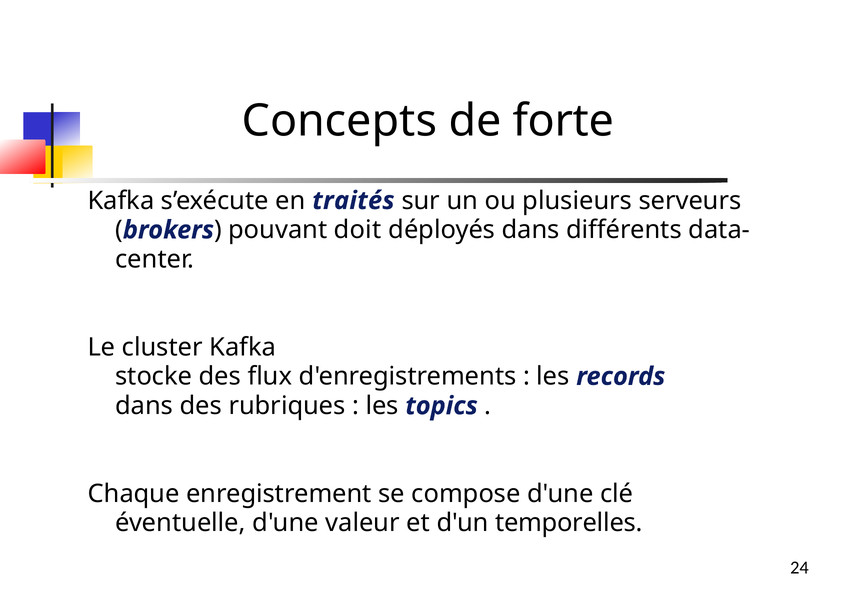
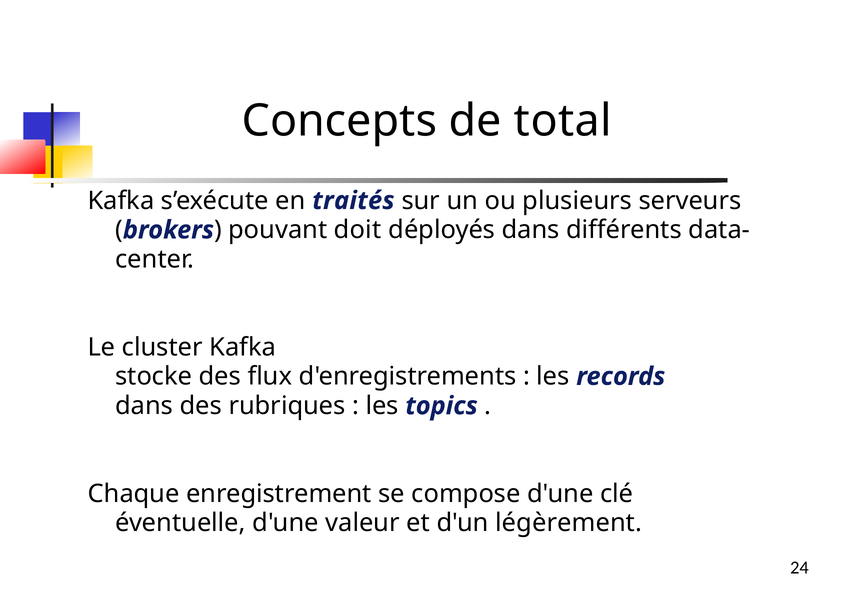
forte: forte -> total
temporelles: temporelles -> légèrement
